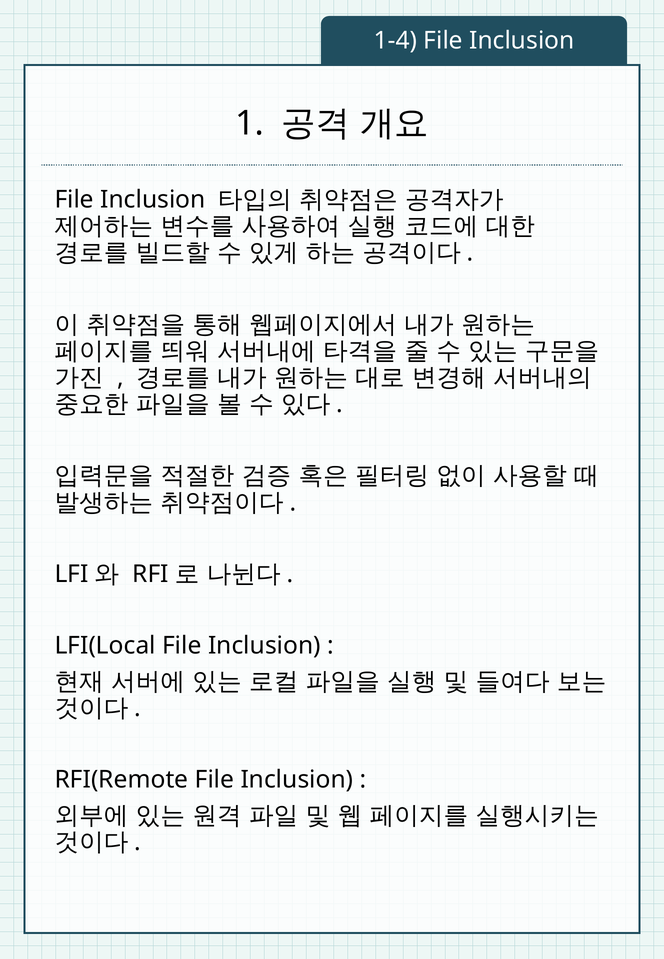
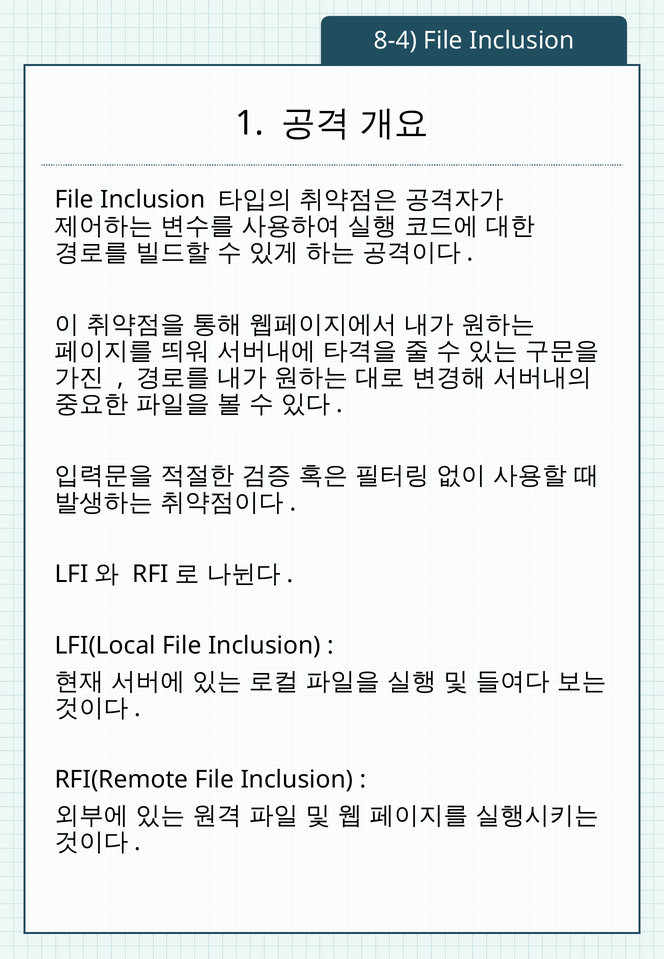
1-4: 1-4 -> 8-4
